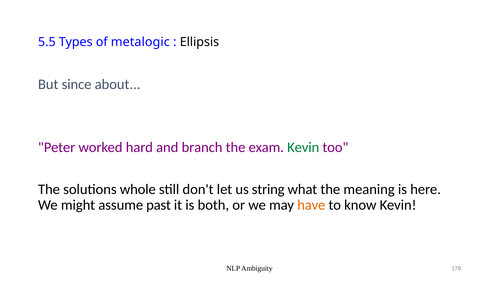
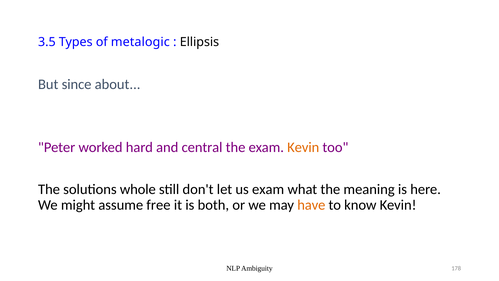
5.5: 5.5 -> 3.5
branch: branch -> central
Kevin at (303, 147) colour: green -> orange
us string: string -> exam
past: past -> free
